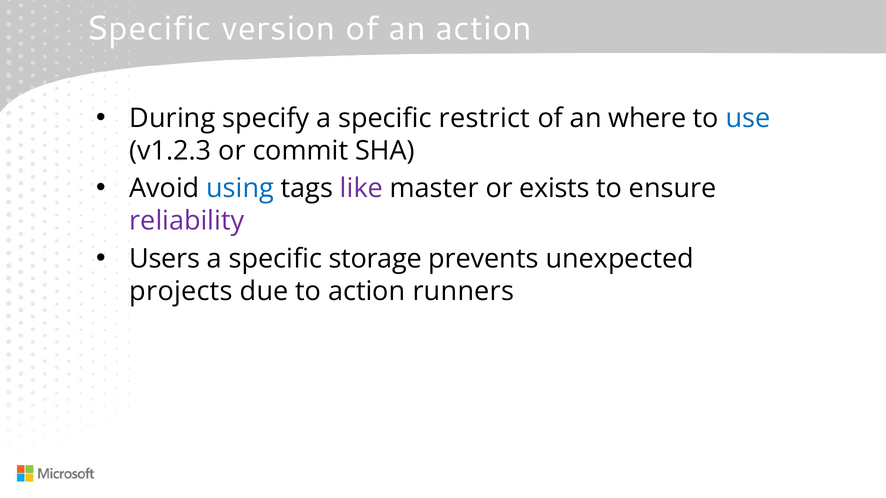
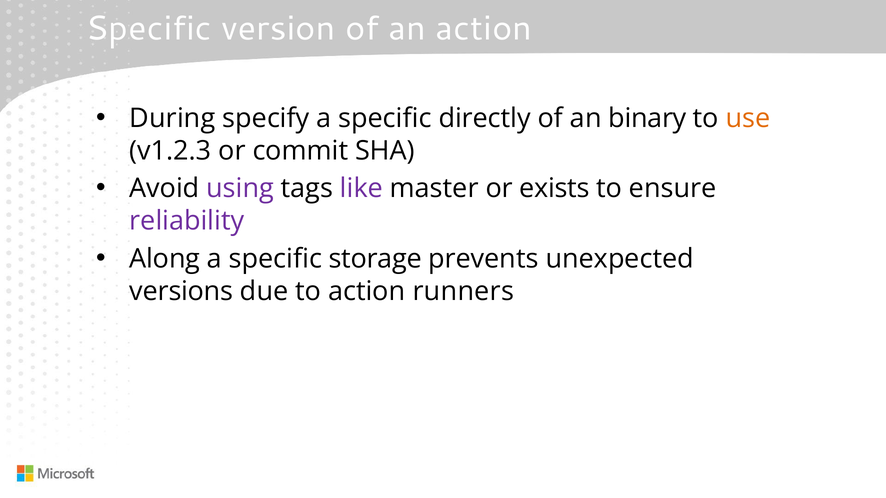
restrict: restrict -> directly
where: where -> binary
use colour: blue -> orange
using colour: blue -> purple
Users: Users -> Along
projects: projects -> versions
